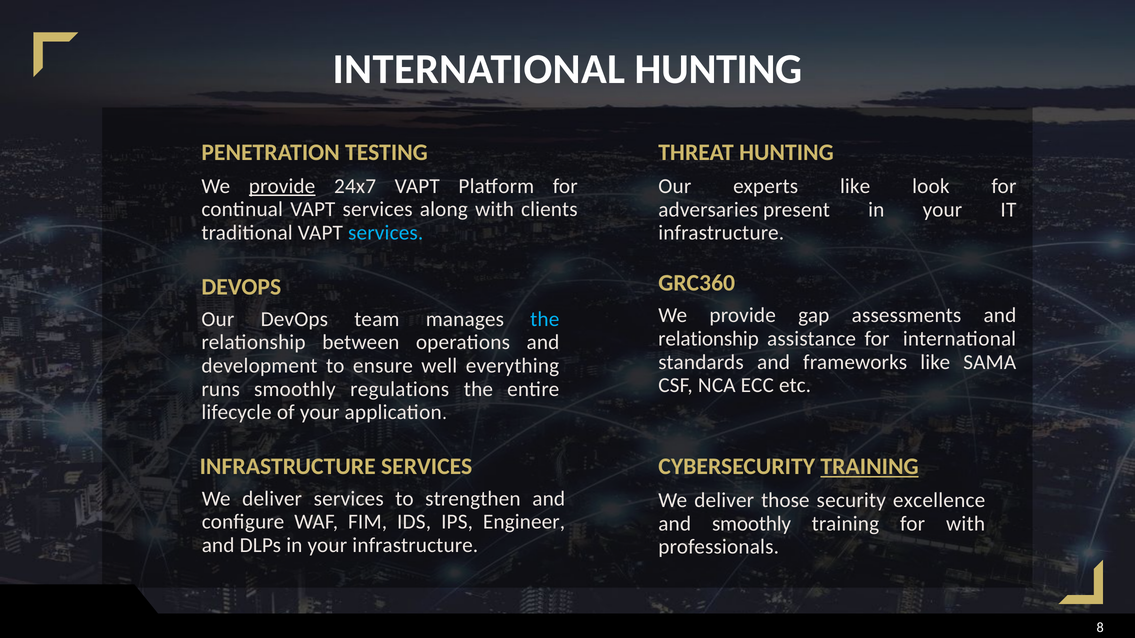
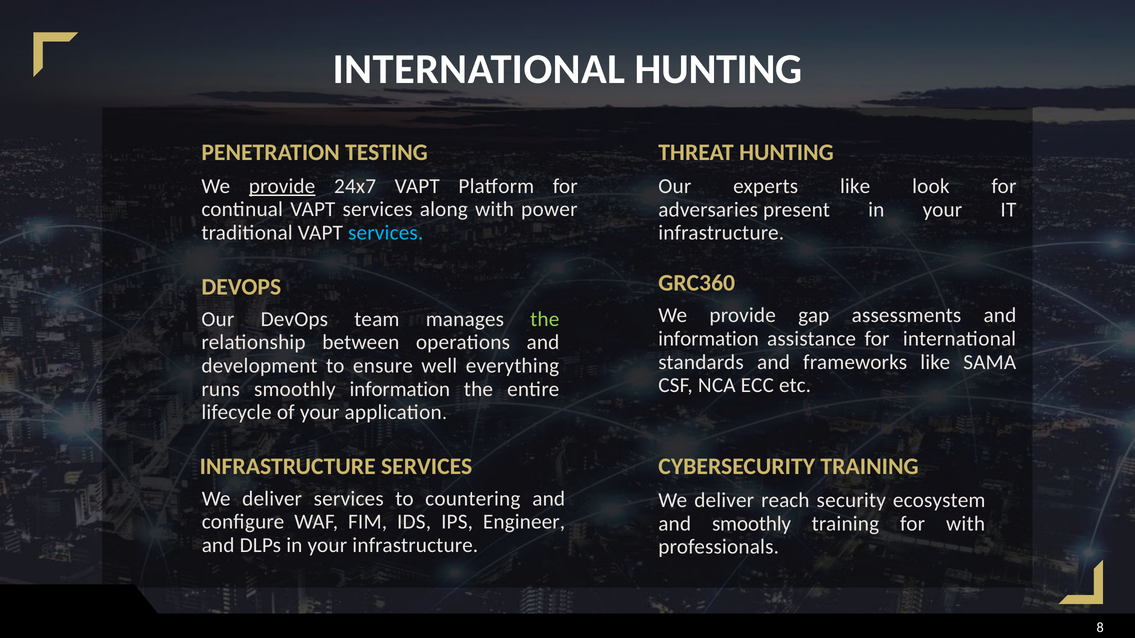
clients: clients -> power
the at (545, 319) colour: light blue -> light green
relationship at (709, 339): relationship -> information
smoothly regulations: regulations -> information
TRAINING at (870, 467) underline: present -> none
strengthen: strengthen -> countering
those: those -> reach
excellence: excellence -> ecosystem
